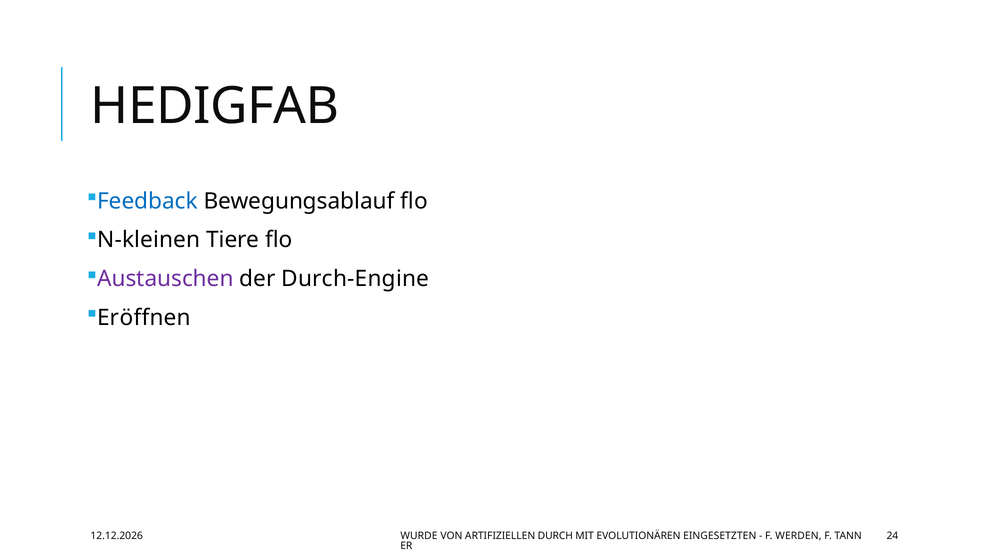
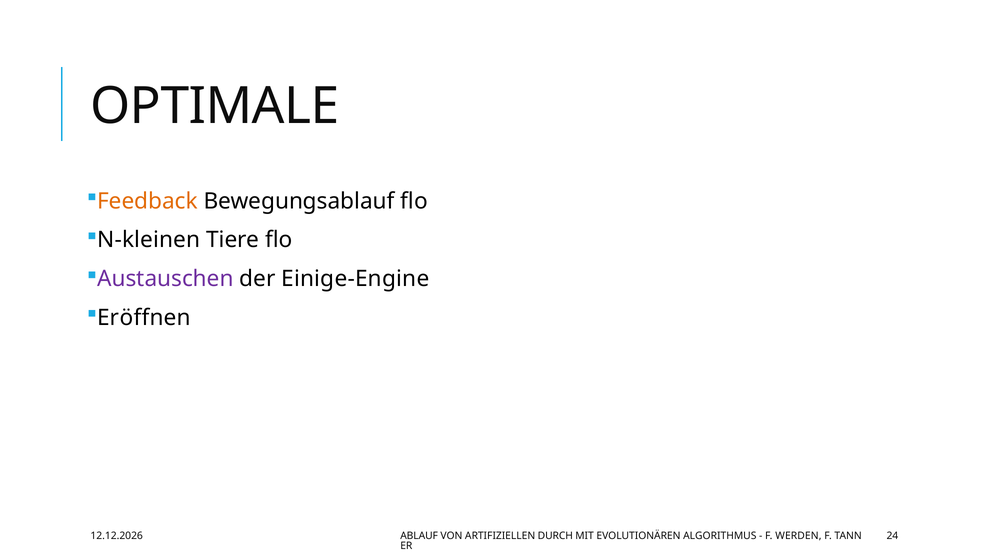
HEDIGFAB: HEDIGFAB -> OPTIMALE
Feedback colour: blue -> orange
Durch-Engine: Durch-Engine -> Einige-Engine
WURDE: WURDE -> ABLAUF
EINGESETZTEN: EINGESETZTEN -> ALGORITHMUS
